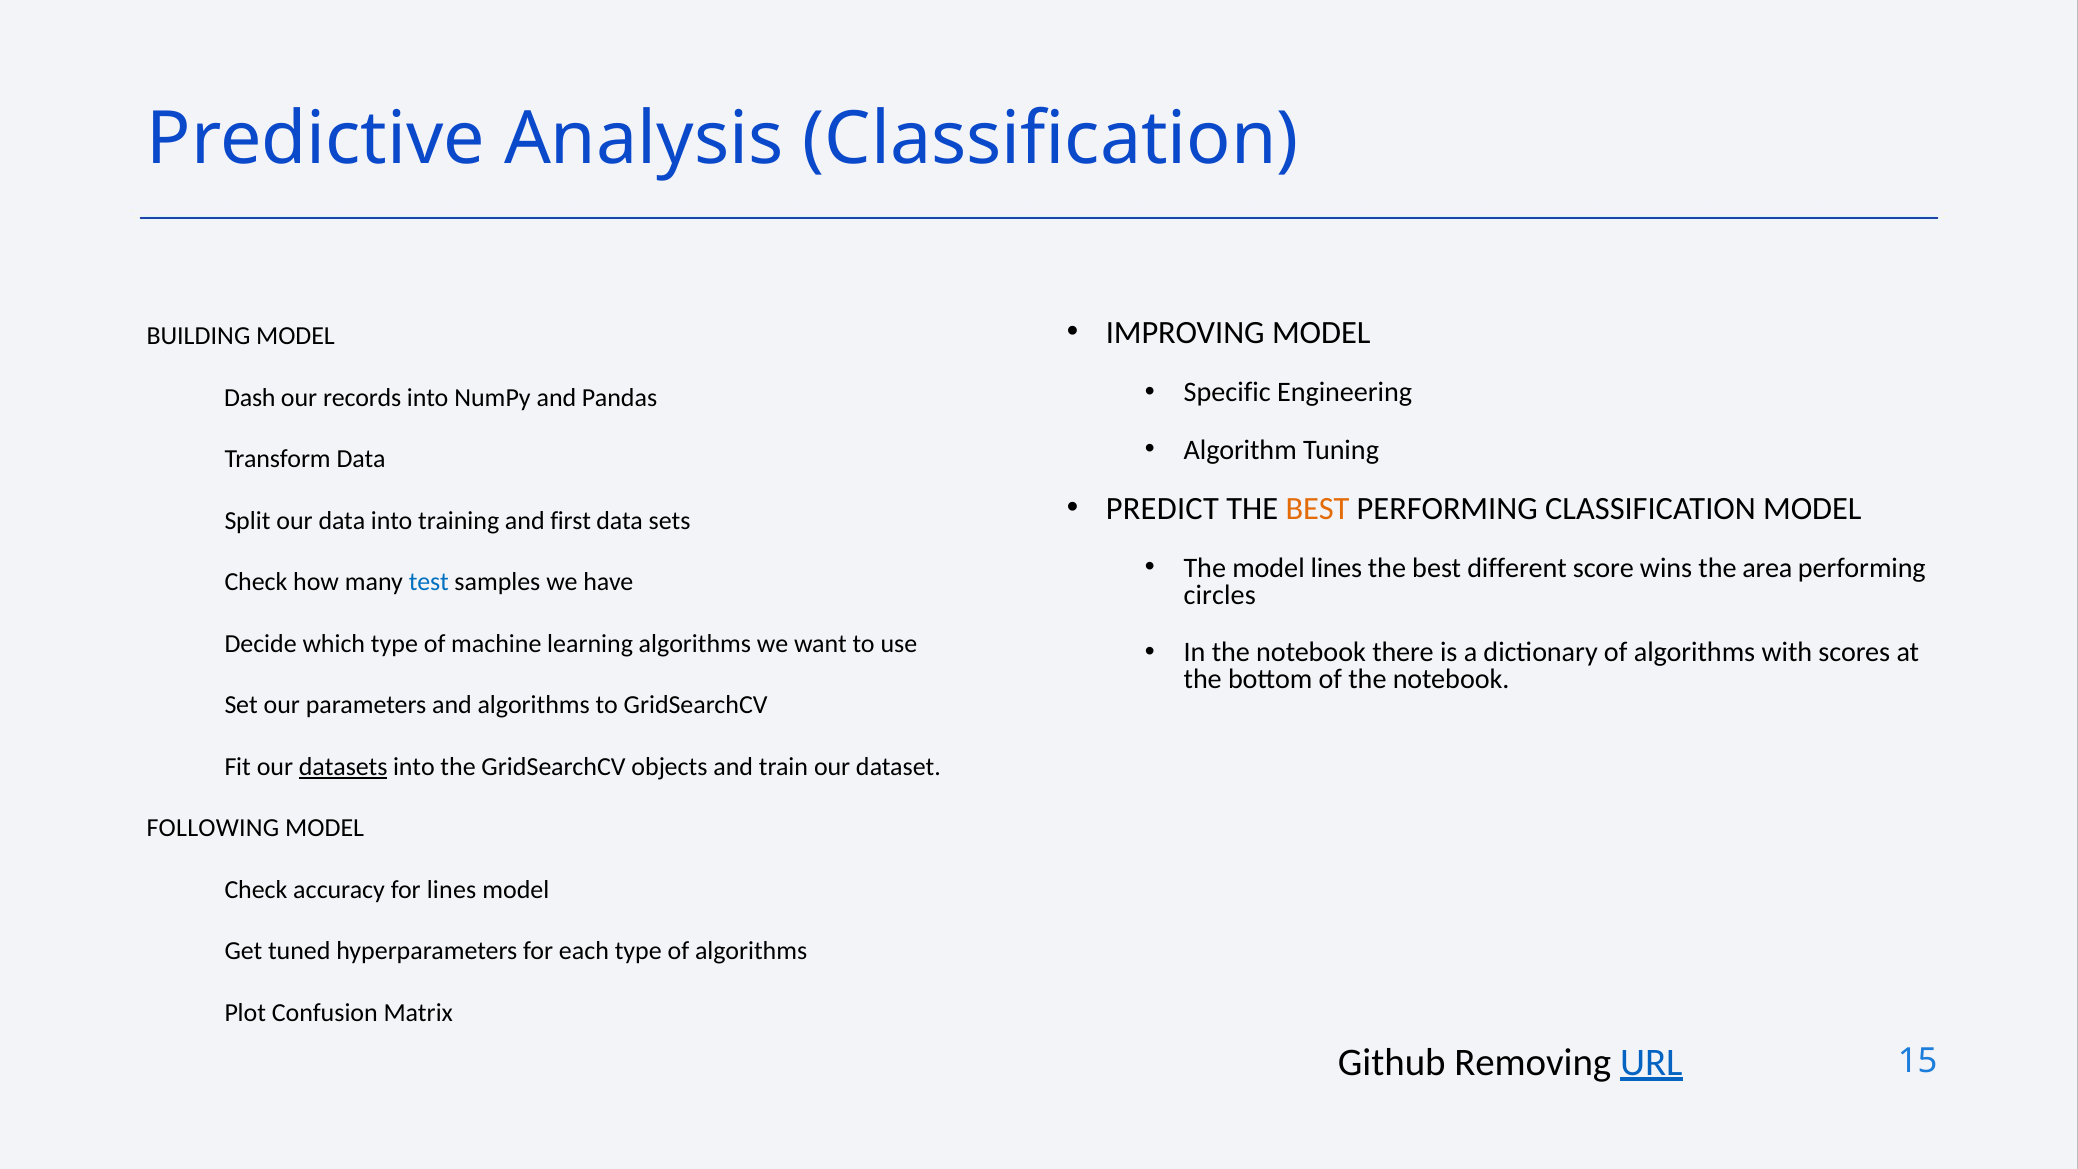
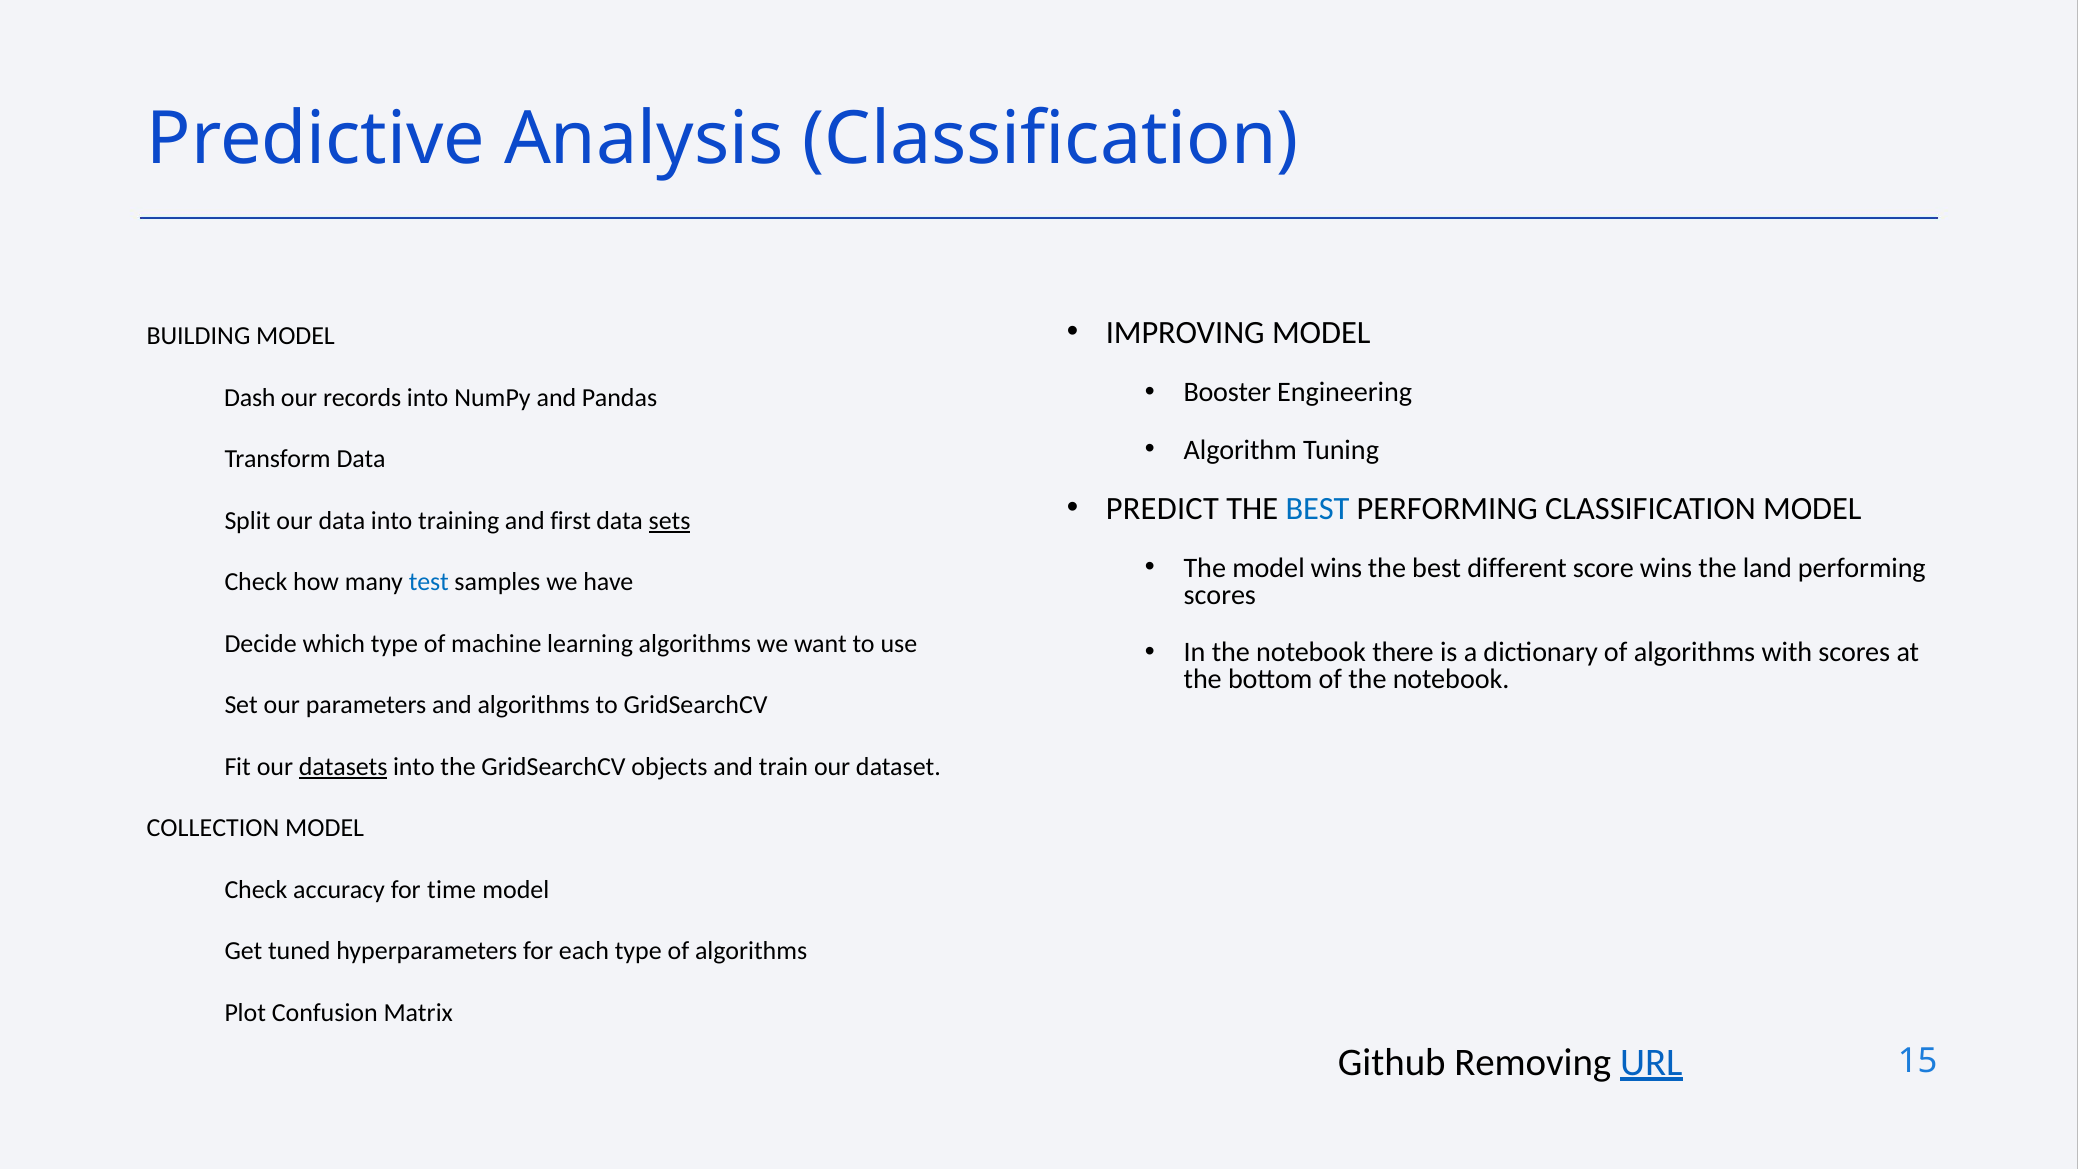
Specific: Specific -> Booster
BEST at (1318, 509) colour: orange -> blue
sets underline: none -> present
model lines: lines -> wins
area: area -> land
circles at (1220, 595): circles -> scores
FOLLOWING: FOLLOWING -> COLLECTION
for lines: lines -> time
